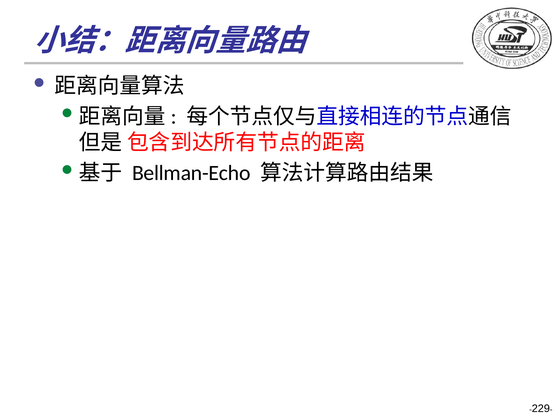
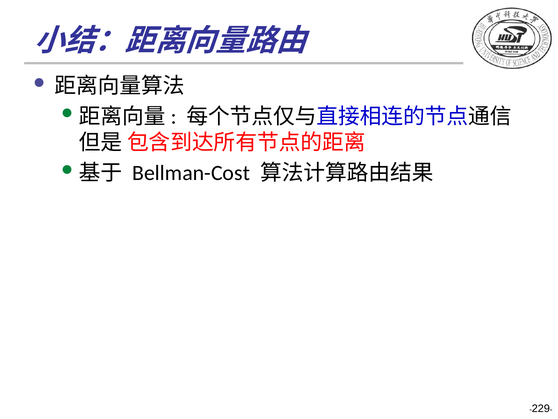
Bellman-Echo: Bellman-Echo -> Bellman-Cost
